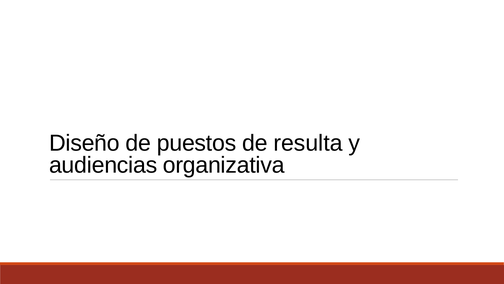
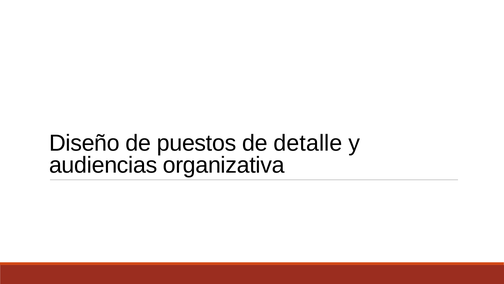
resulta: resulta -> detalle
